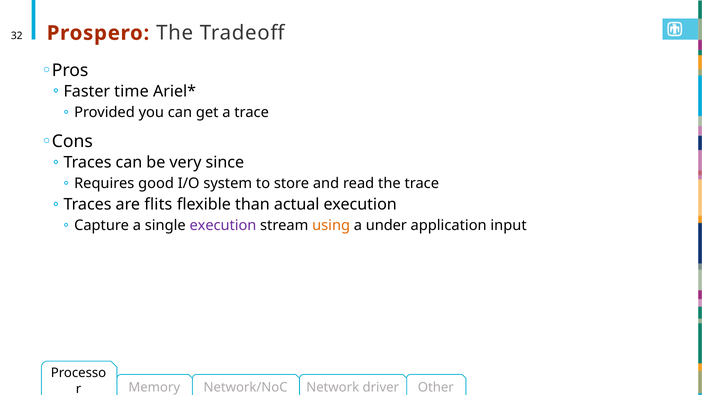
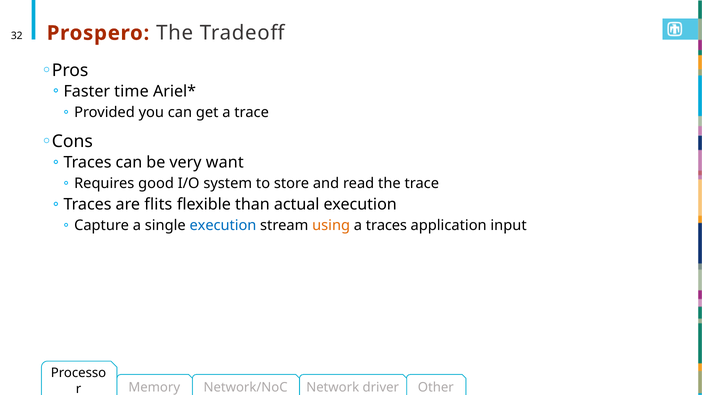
since: since -> want
execution at (223, 225) colour: purple -> blue
a under: under -> traces
